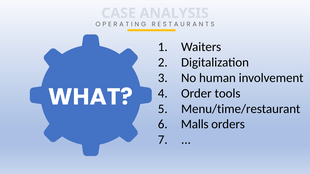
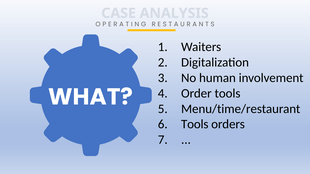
Malls at (195, 124): Malls -> Tools
